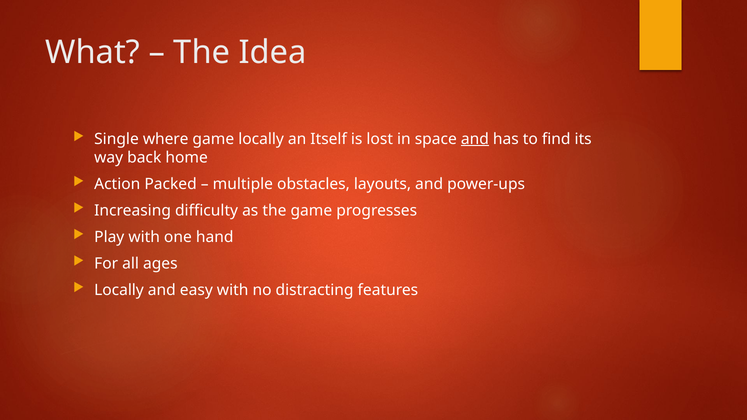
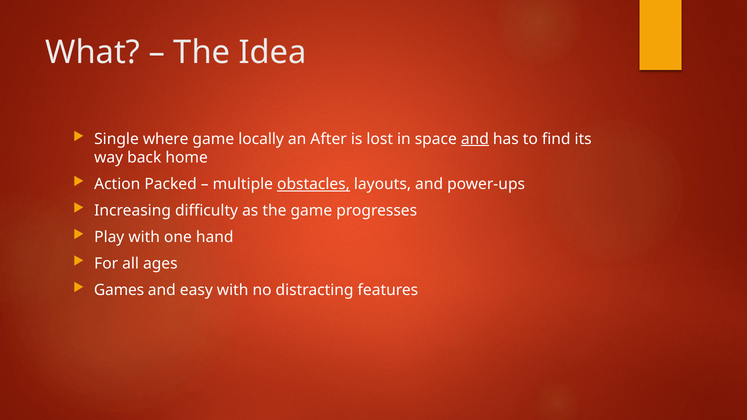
Itself: Itself -> After
obstacles underline: none -> present
Locally at (119, 290): Locally -> Games
